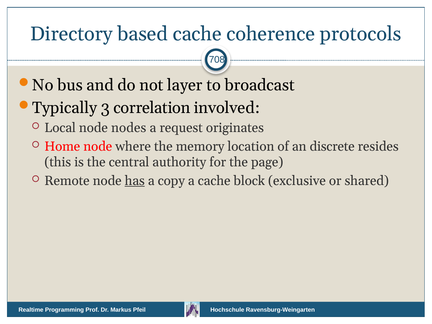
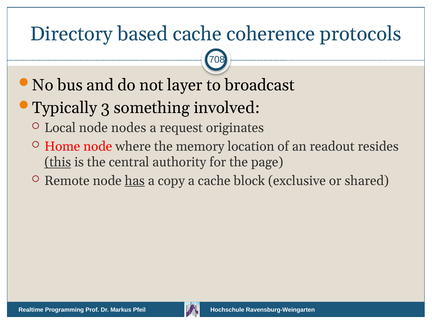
correlation: correlation -> something
discrete: discrete -> readout
this underline: none -> present
